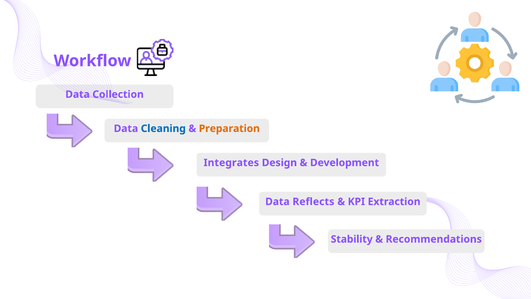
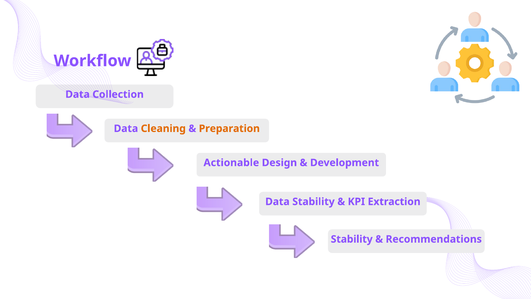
Cleaning colour: blue -> orange
Integrates: Integrates -> Actionable
Data Reflects: Reflects -> Stability
